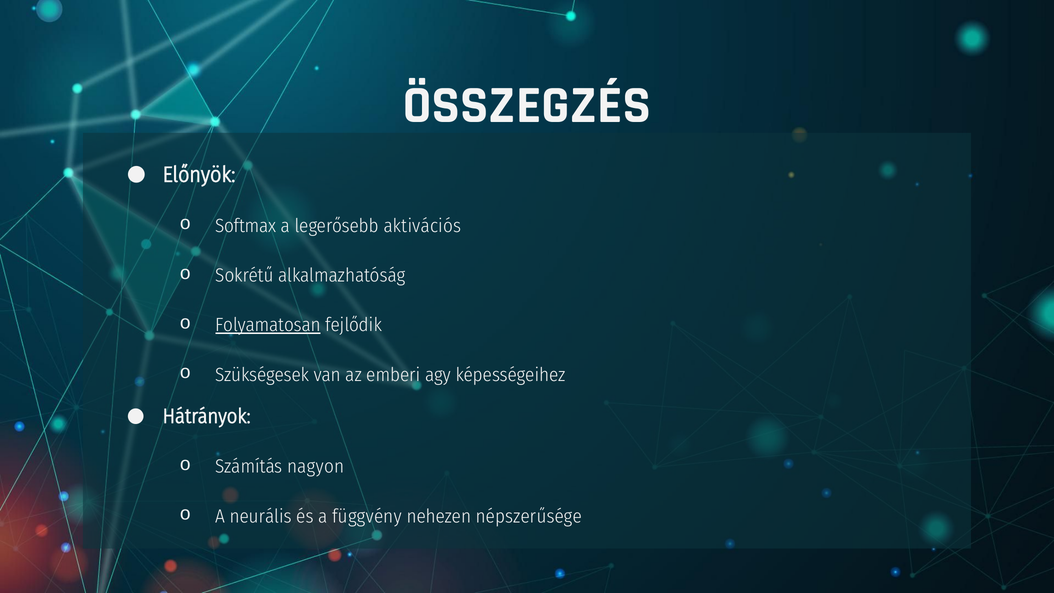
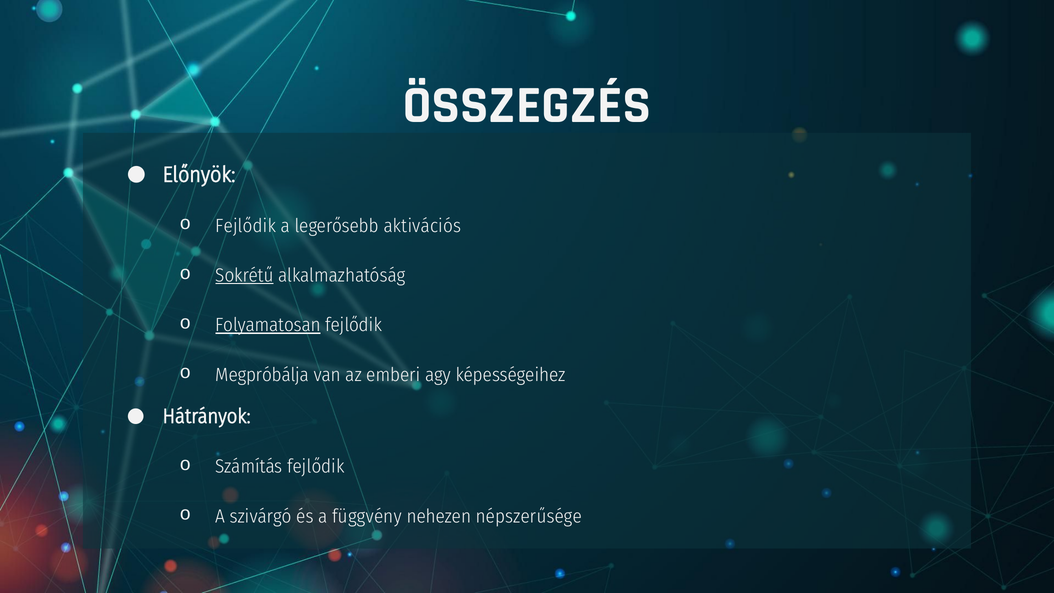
Softmax at (246, 226): Softmax -> Fejlődik
Sokrétű underline: none -> present
Szükségesek: Szükségesek -> Megpróbálja
Számítás nagyon: nagyon -> fejlődik
neurális: neurális -> szivárgó
